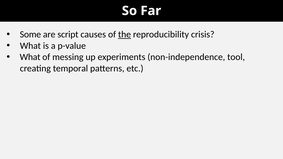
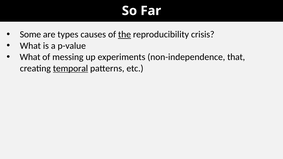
script: script -> types
tool: tool -> that
temporal underline: none -> present
